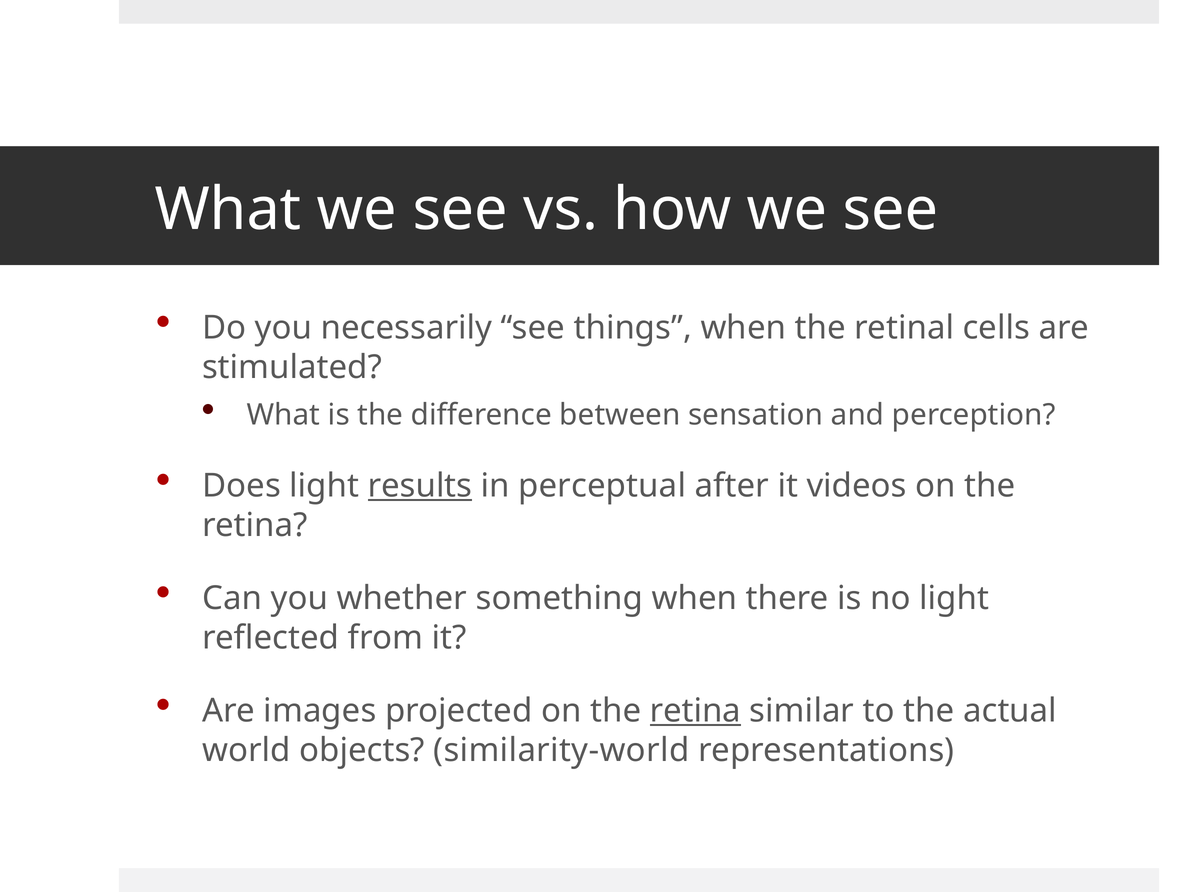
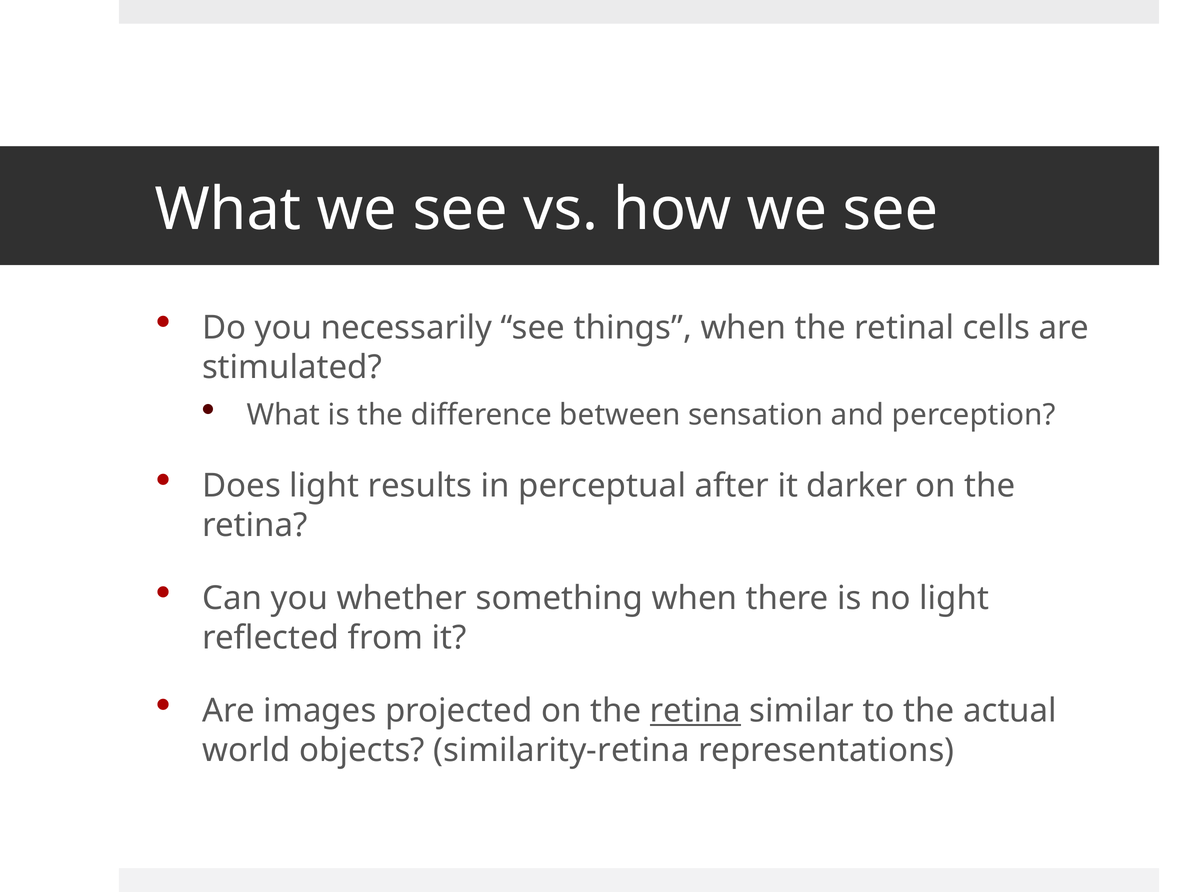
results underline: present -> none
videos: videos -> darker
similarity-world: similarity-world -> similarity-retina
